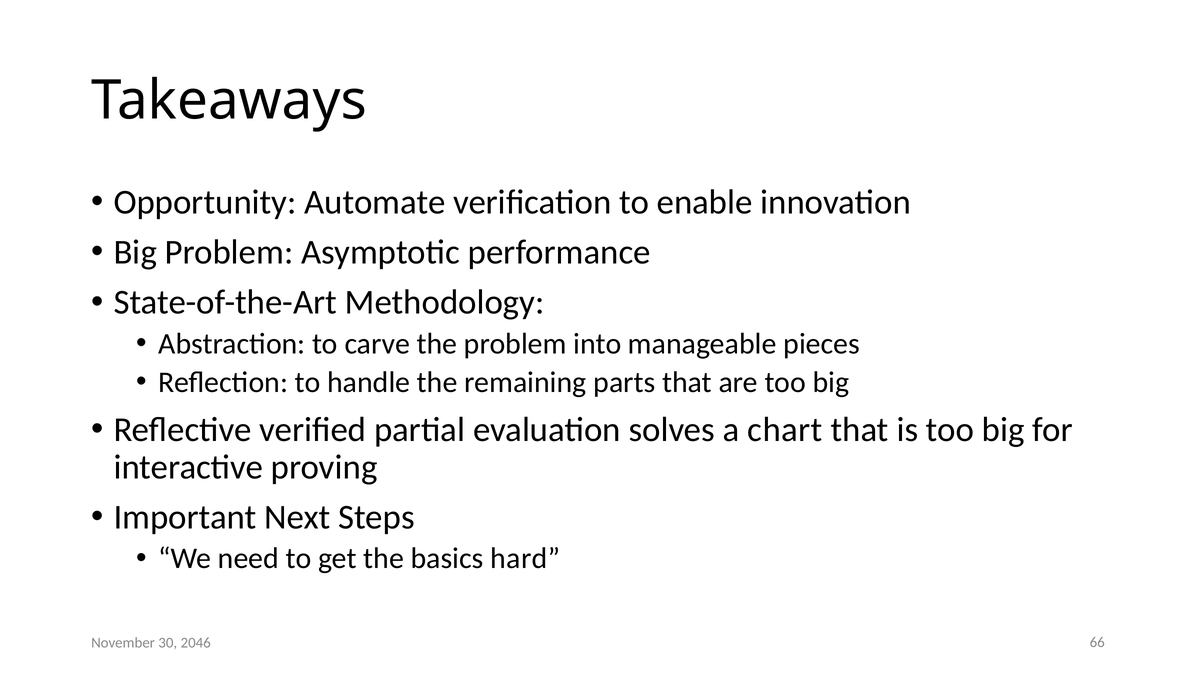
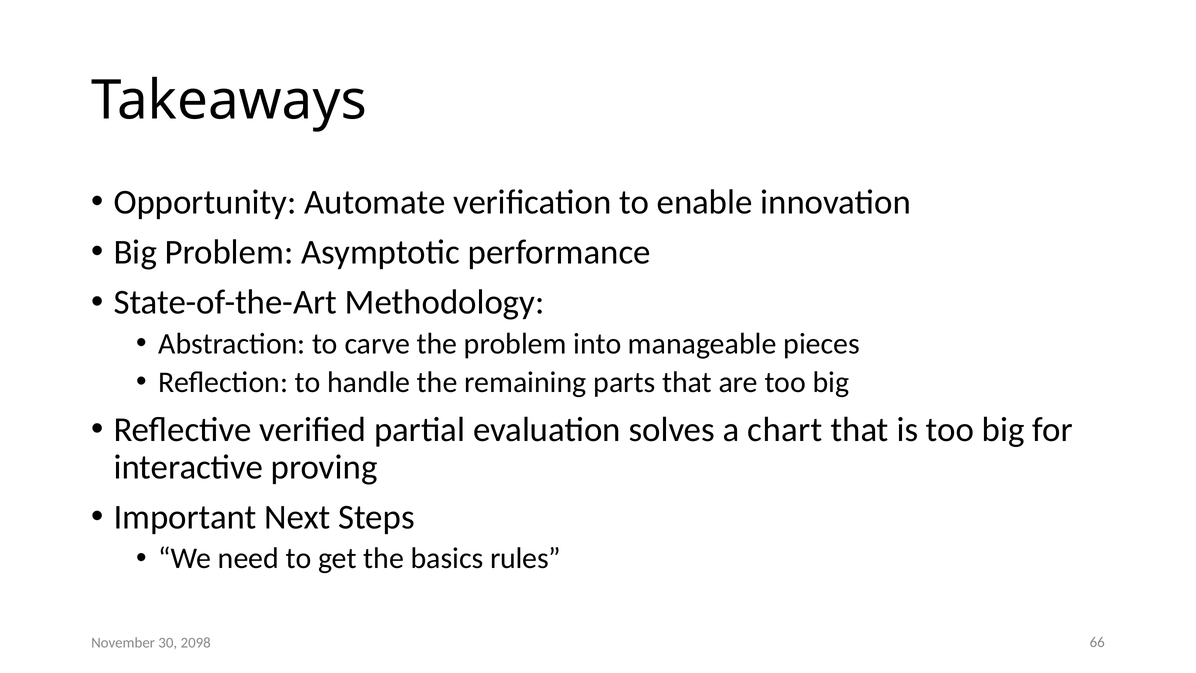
hard: hard -> rules
2046: 2046 -> 2098
